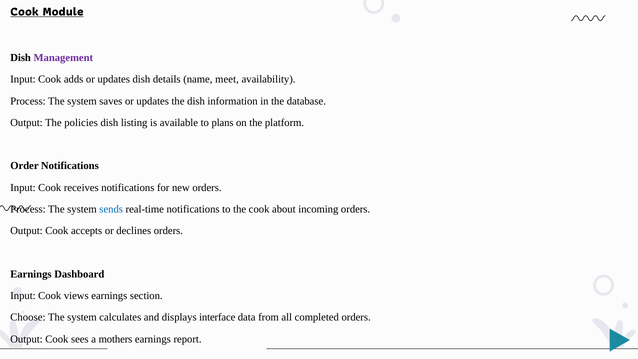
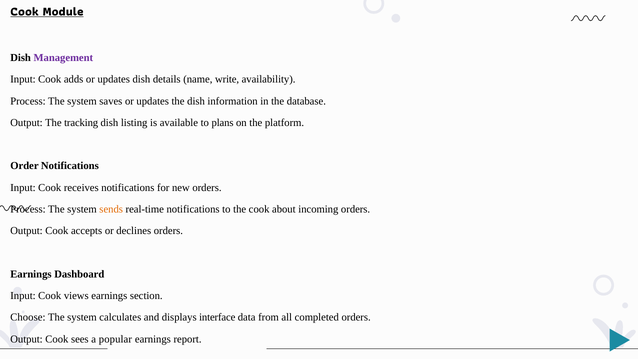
meet: meet -> write
policies: policies -> tracking
sends colour: blue -> orange
mothers: mothers -> popular
